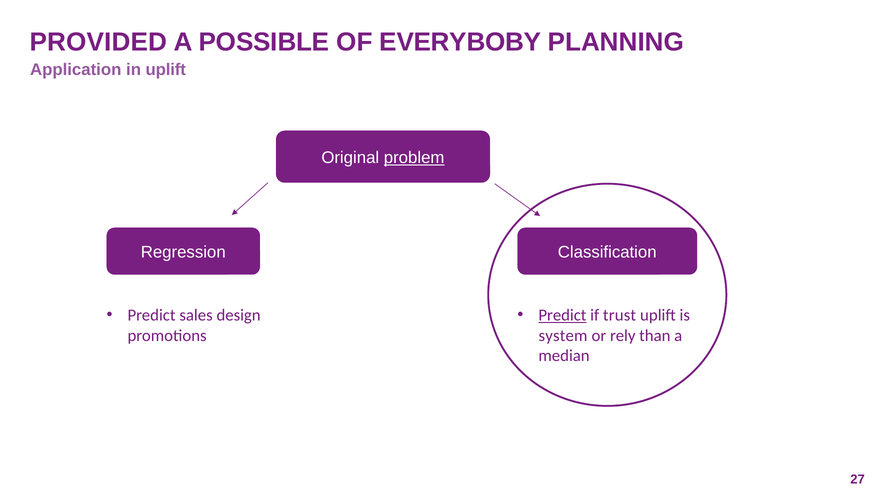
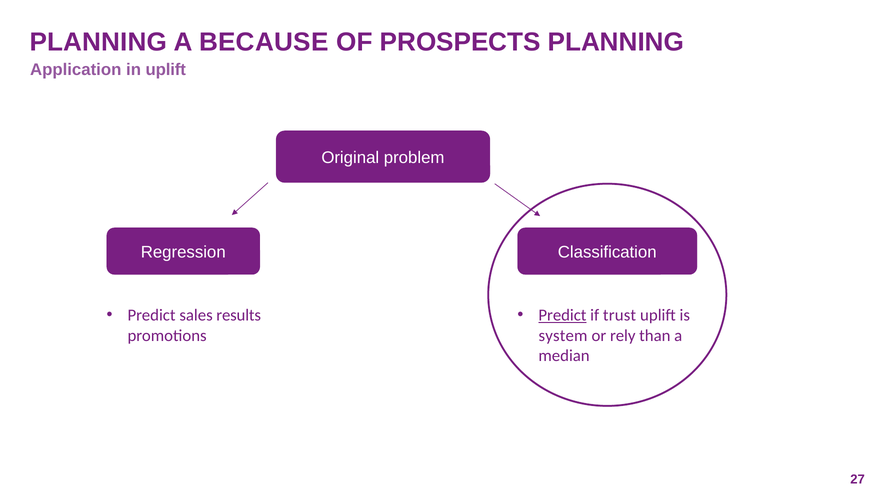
PROVIDED at (98, 42): PROVIDED -> PLANNING
POSSIBLE: POSSIBLE -> BECAUSE
EVERYBOBY: EVERYBOBY -> PROSPECTS
problem underline: present -> none
design: design -> results
